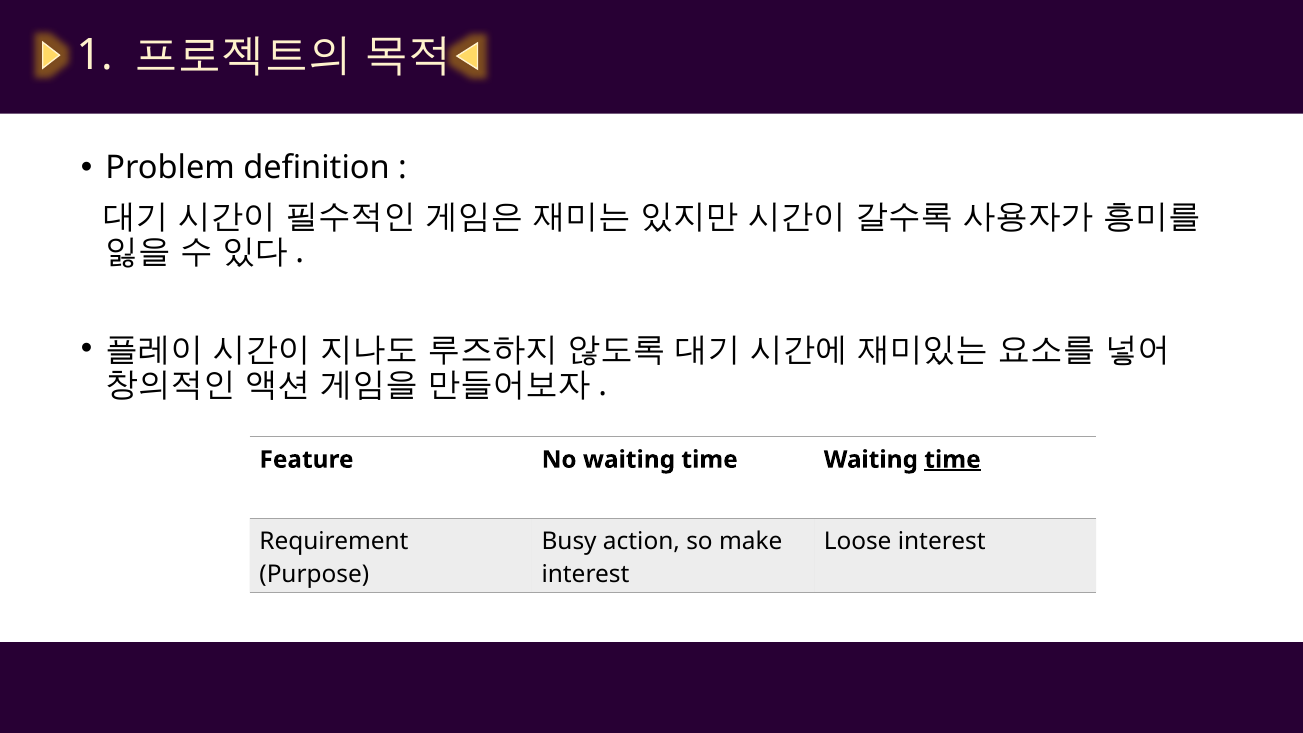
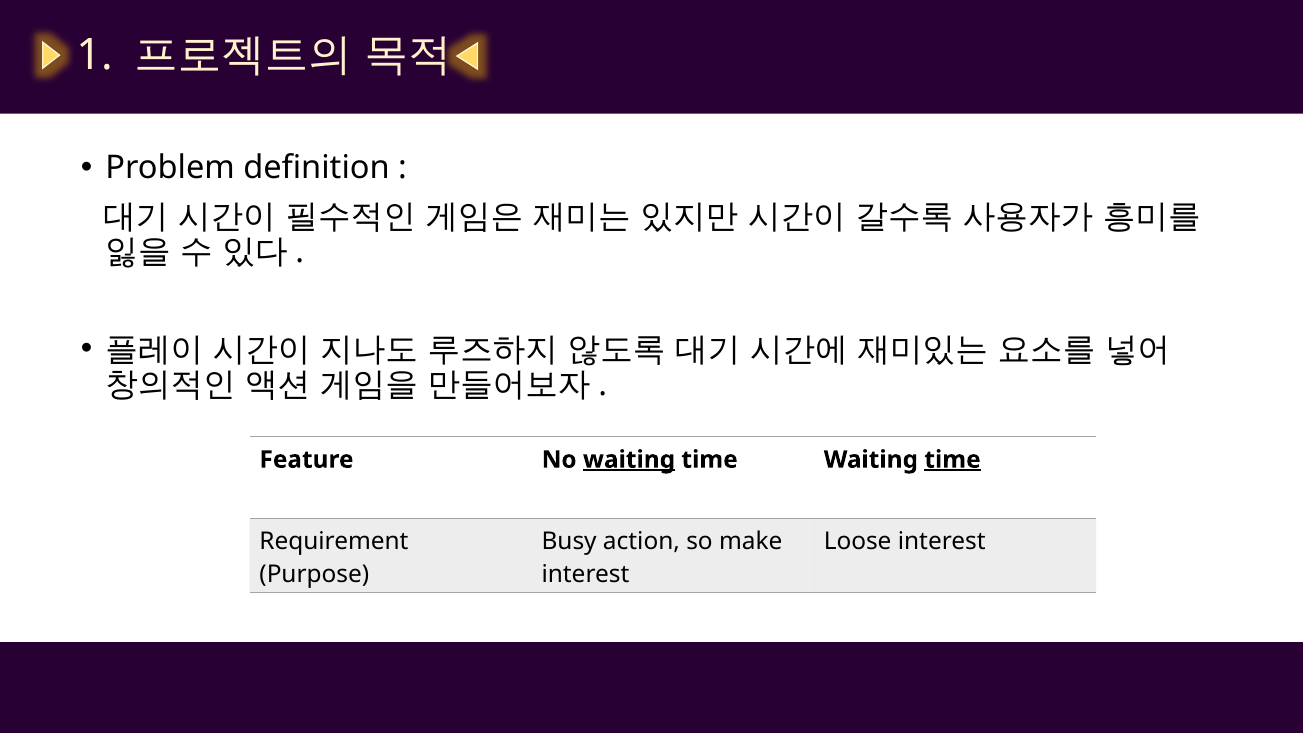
waiting at (629, 460) underline: none -> present
